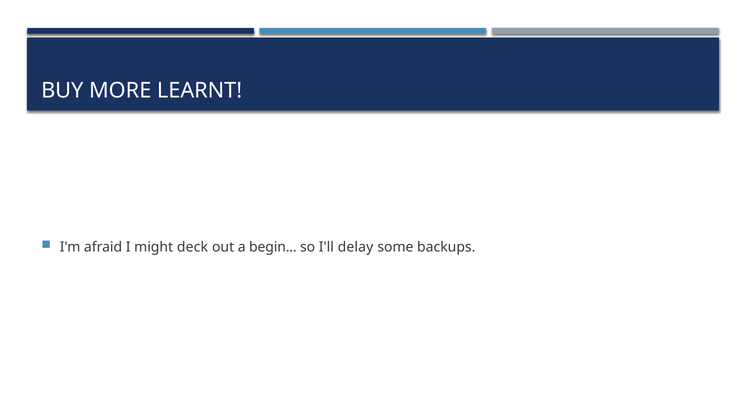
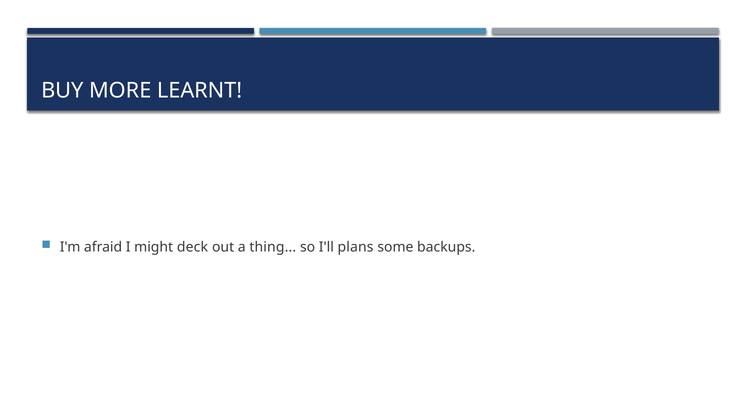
begin: begin -> thing
delay: delay -> plans
